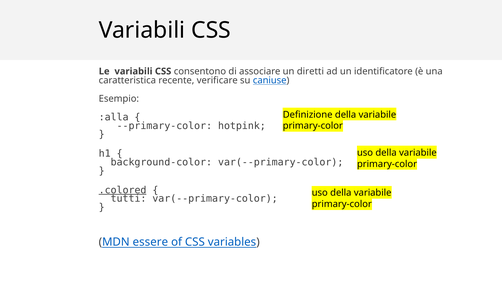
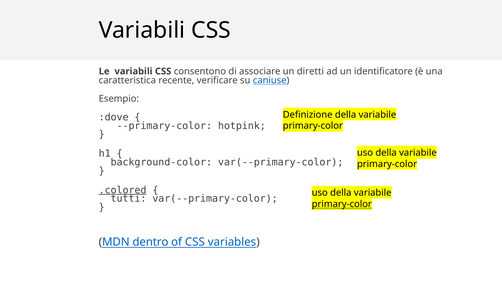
:alla: :alla -> :dove
primary-color at (342, 204) underline: none -> present
essere: essere -> dentro
